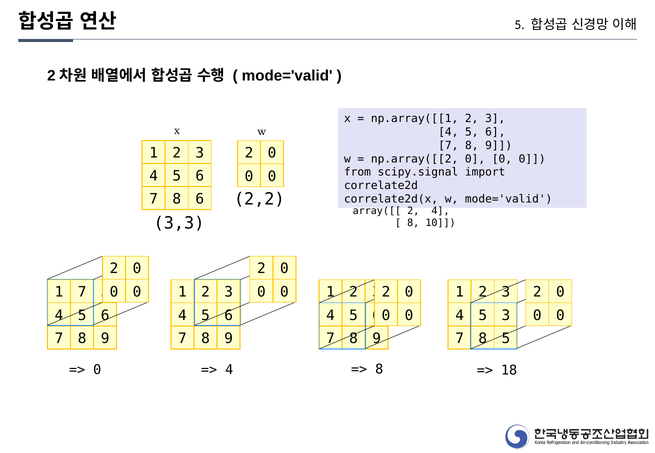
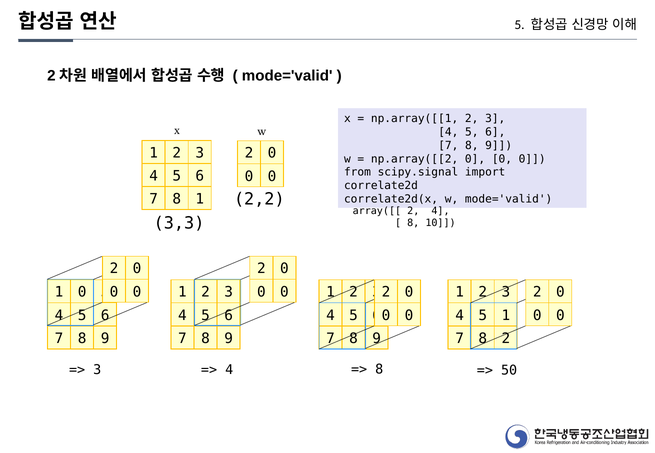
8 6: 6 -> 1
1 7: 7 -> 0
5 3: 3 -> 1
8 5: 5 -> 2
0 at (97, 370): 0 -> 3
18: 18 -> 50
